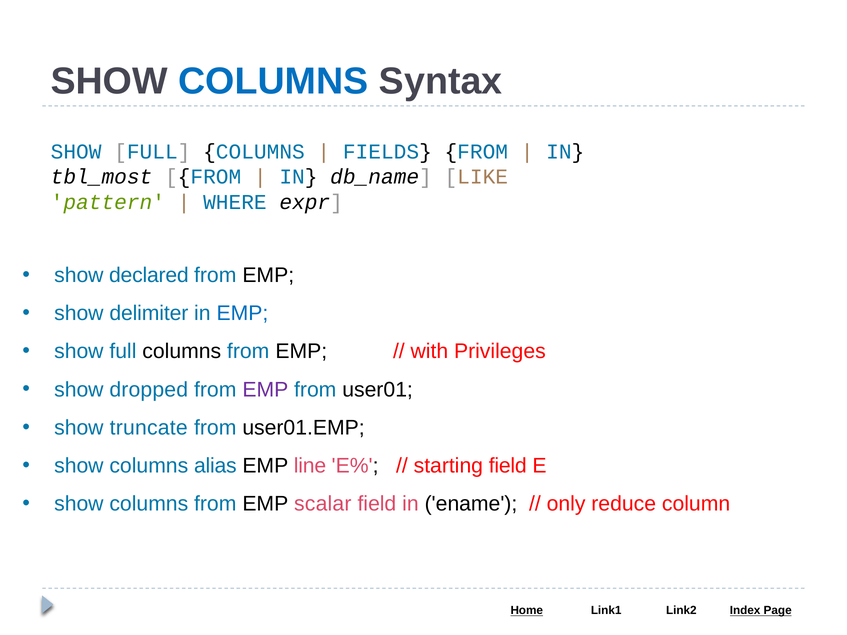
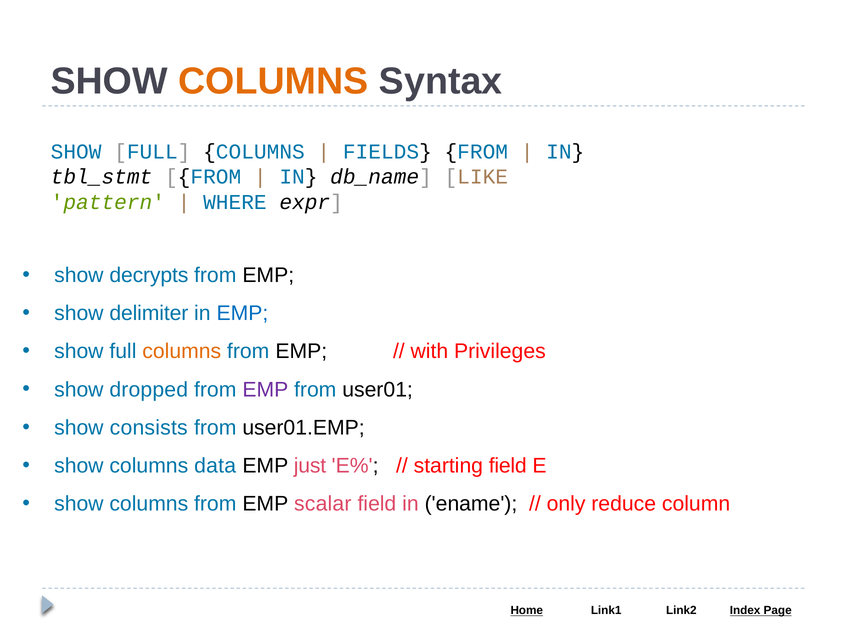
COLUMNS at (273, 81) colour: blue -> orange
tbl_most: tbl_most -> tbl_stmt
declared: declared -> decrypts
columns at (182, 352) colour: black -> orange
truncate: truncate -> consists
alias: alias -> data
line: line -> just
